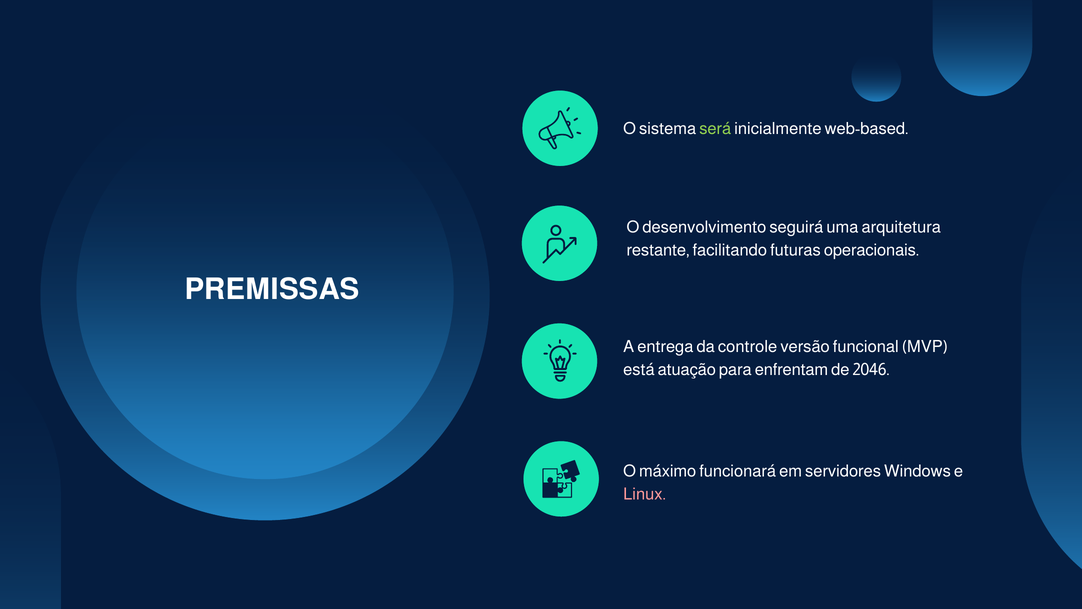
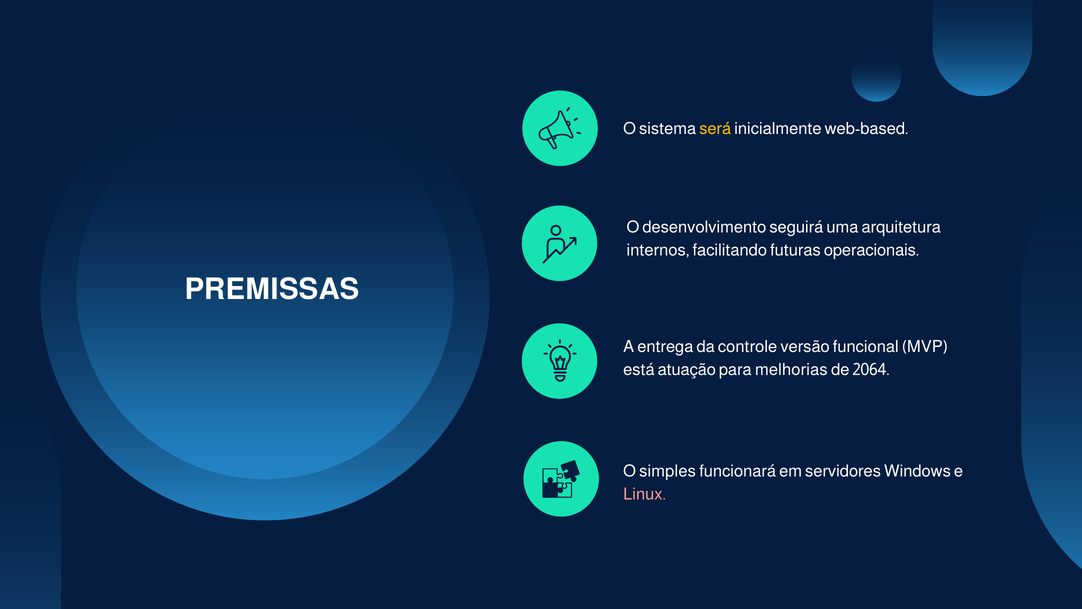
será colour: light green -> yellow
restante: restante -> internos
enfrentam: enfrentam -> melhorias
2046: 2046 -> 2064
máximo: máximo -> simples
